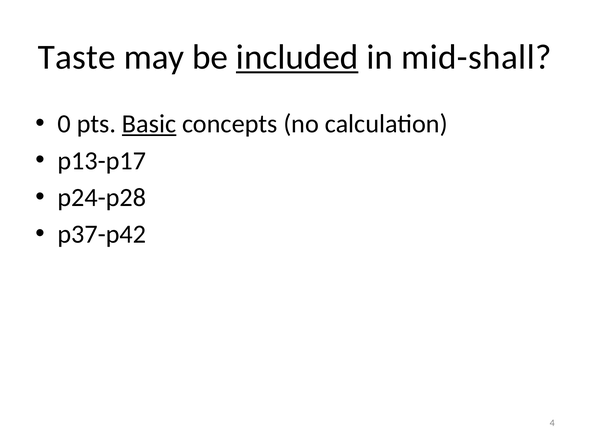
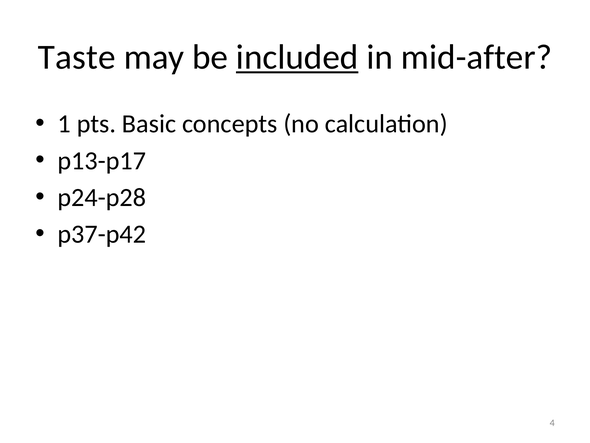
mid-shall: mid-shall -> mid-after
0: 0 -> 1
Basic underline: present -> none
